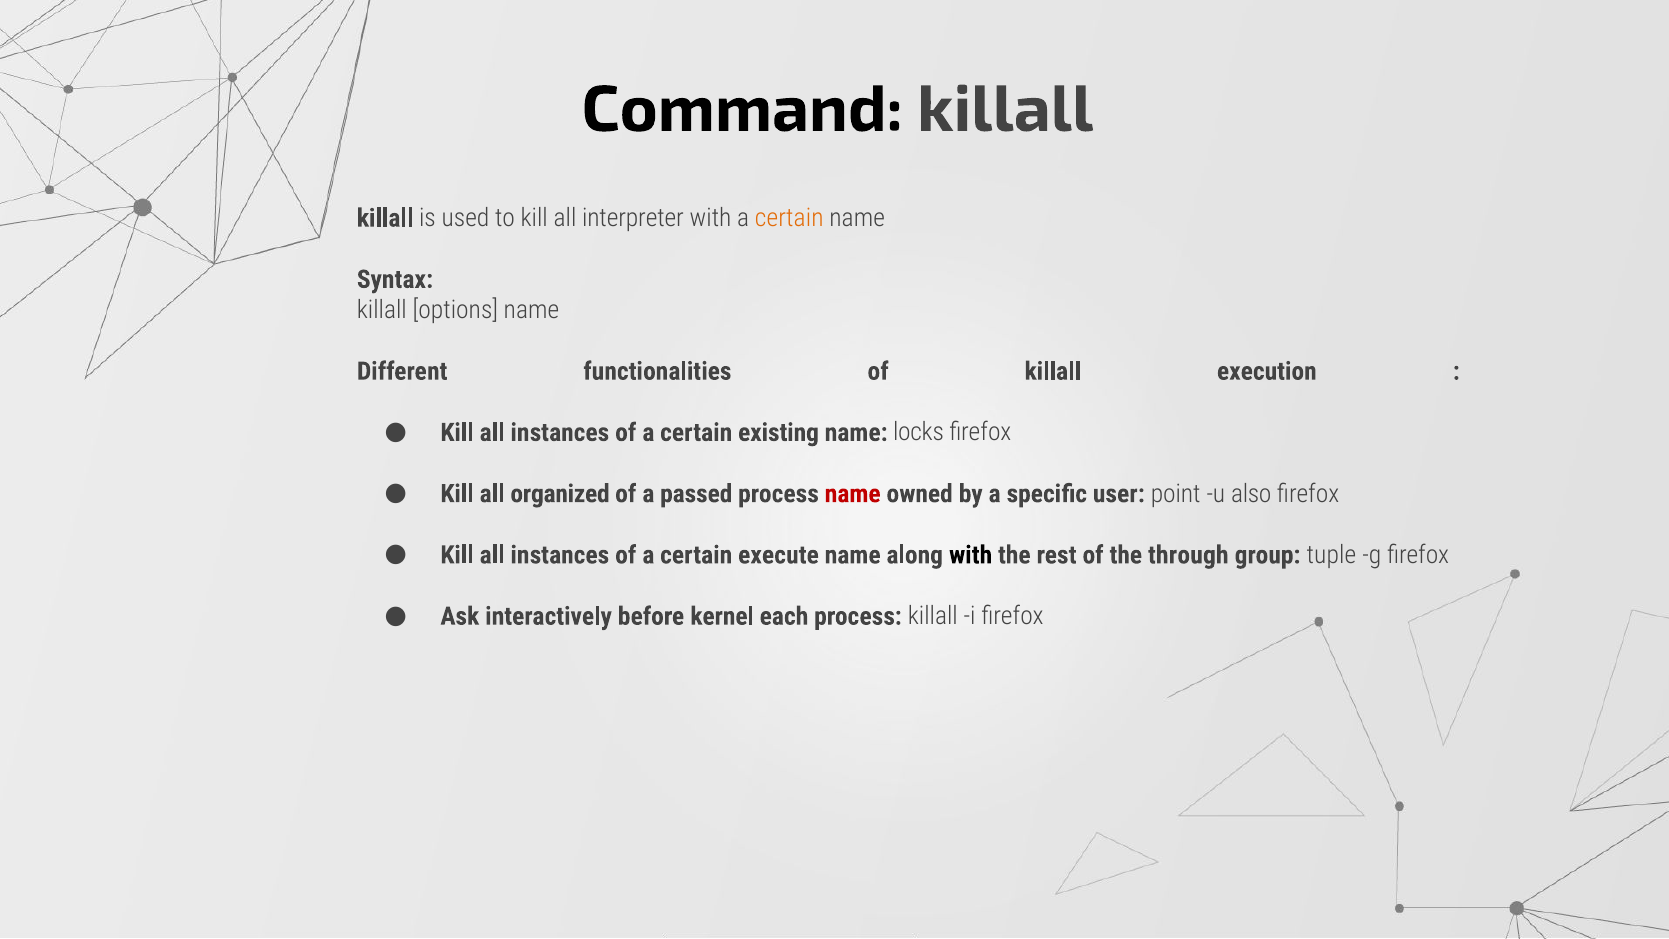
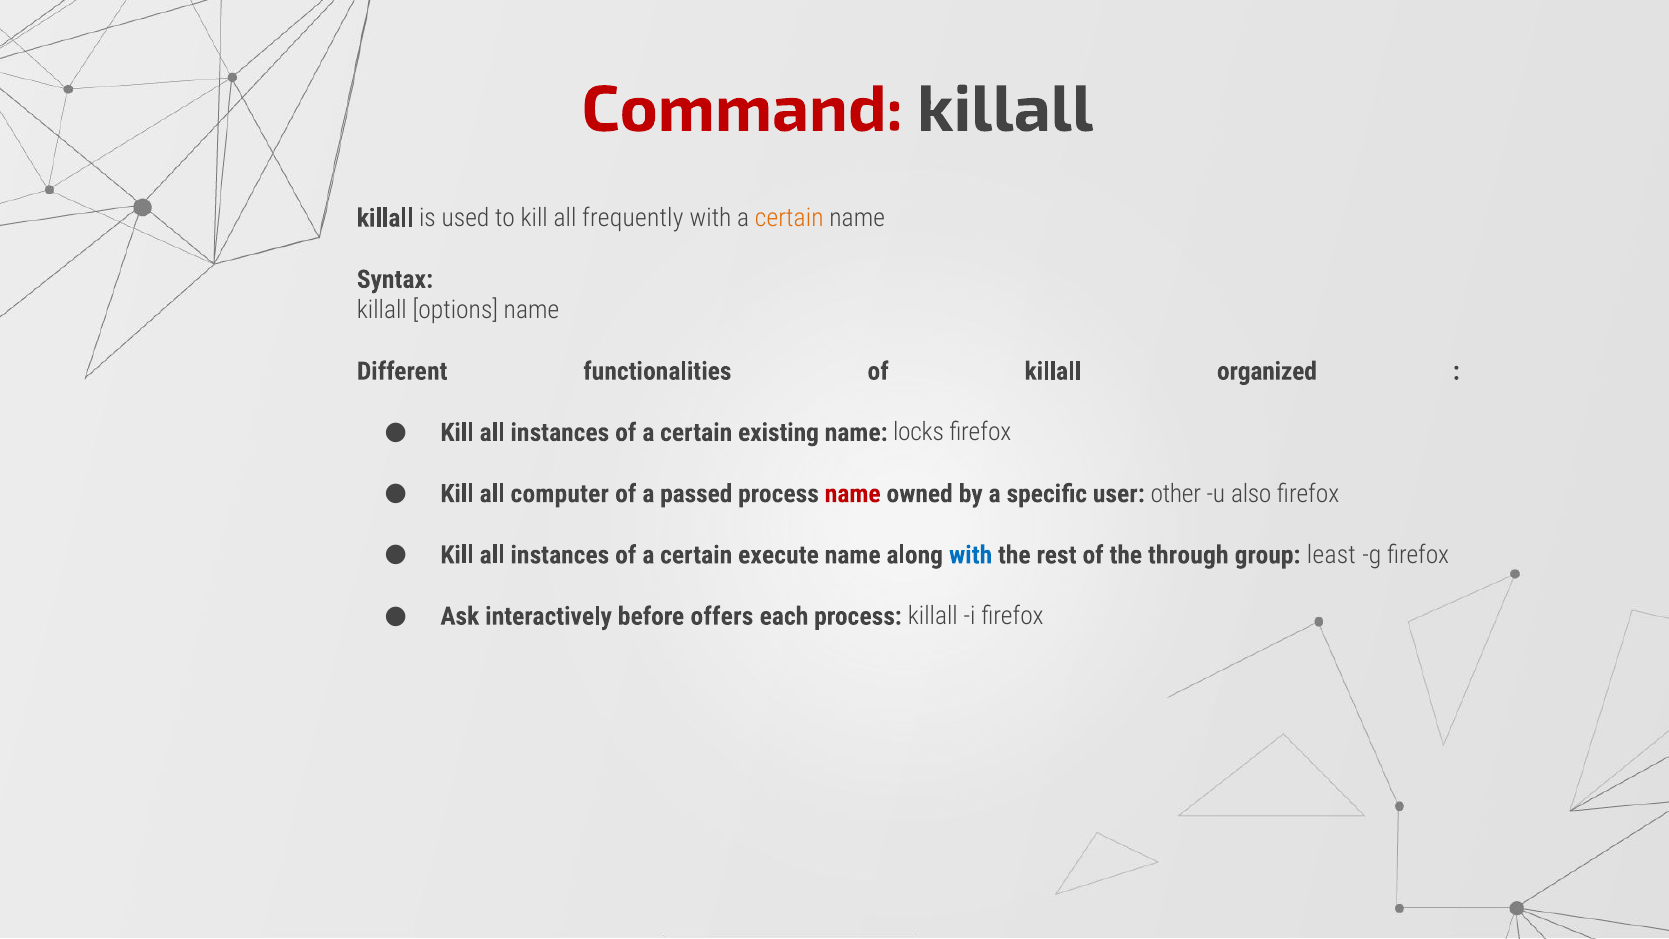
Command colour: black -> red
interpreter: interpreter -> frequently
execution: execution -> organized
organized: organized -> computer
point: point -> other
with at (971, 555) colour: black -> blue
tuple: tuple -> least
kernel: kernel -> offers
